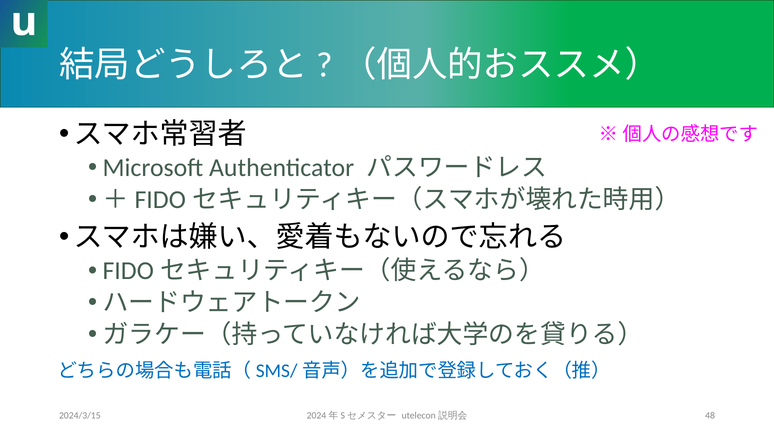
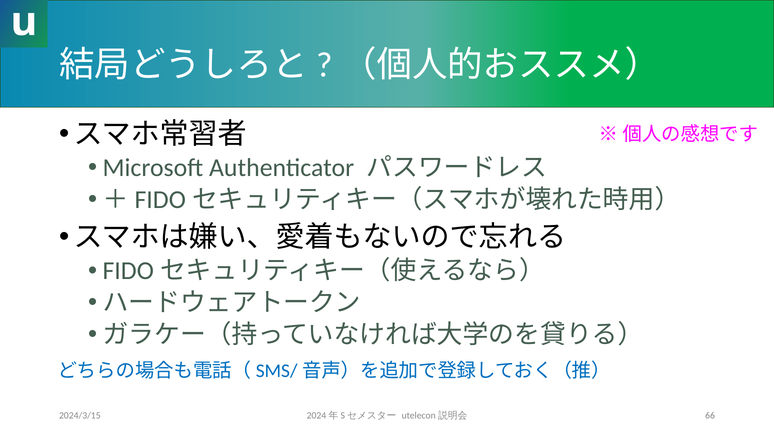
48: 48 -> 66
